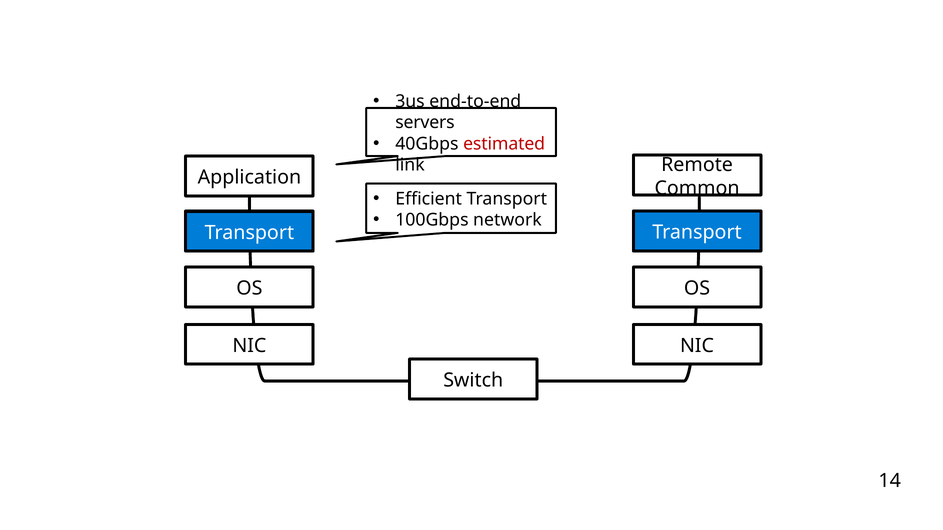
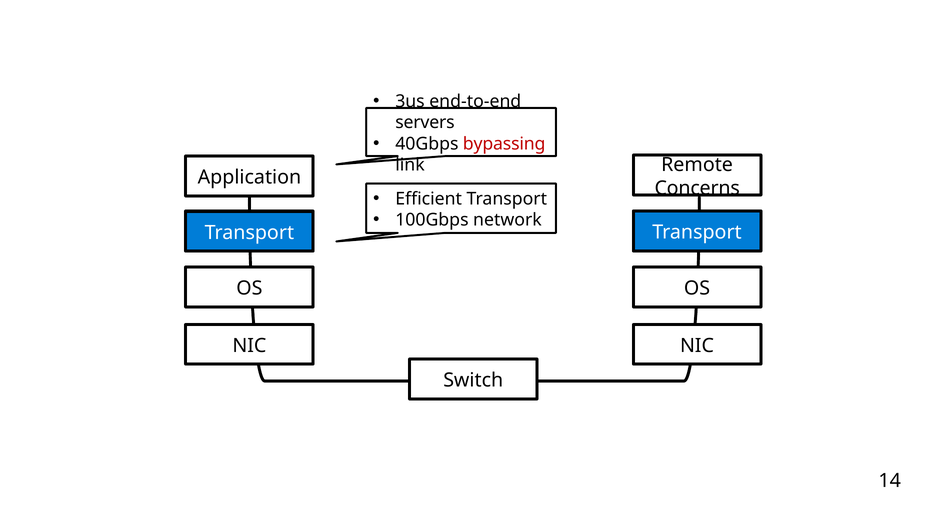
estimated: estimated -> bypassing
Common: Common -> Concerns
